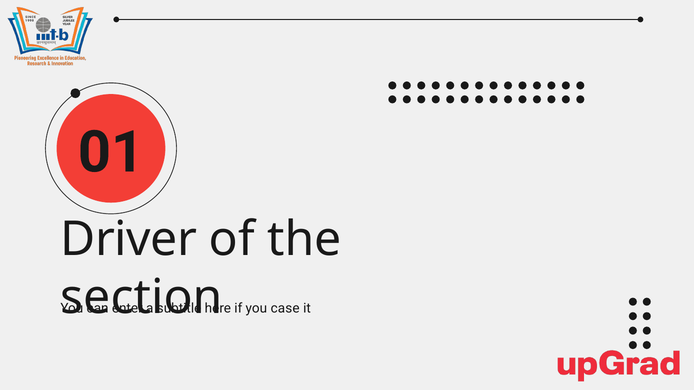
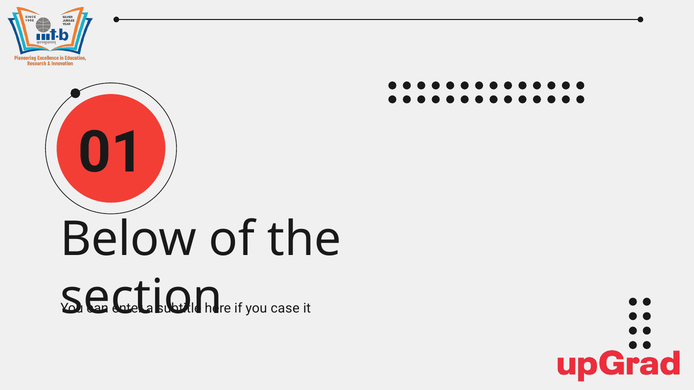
Driver: Driver -> Below
